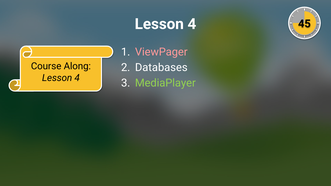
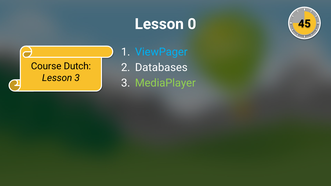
4 at (192, 24): 4 -> 0
ViewPager colour: pink -> light blue
Along: Along -> Dutch
4 at (77, 78): 4 -> 3
